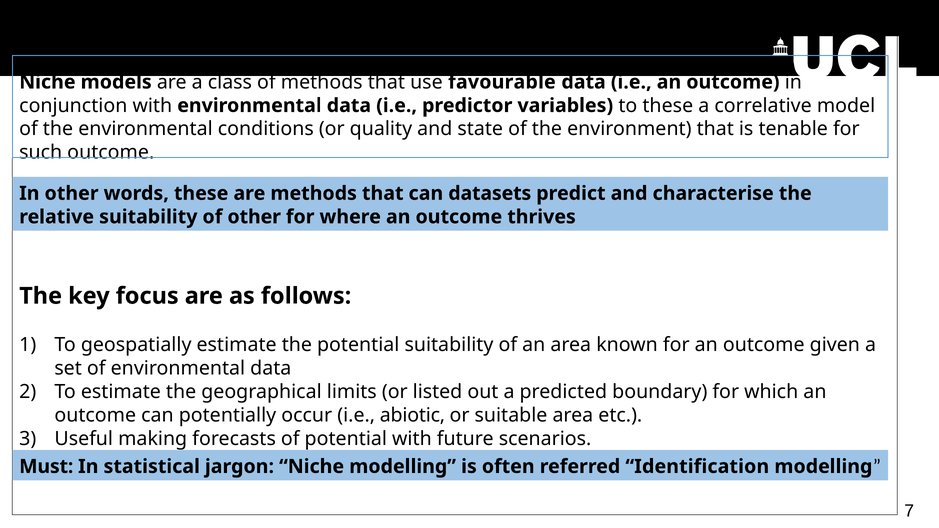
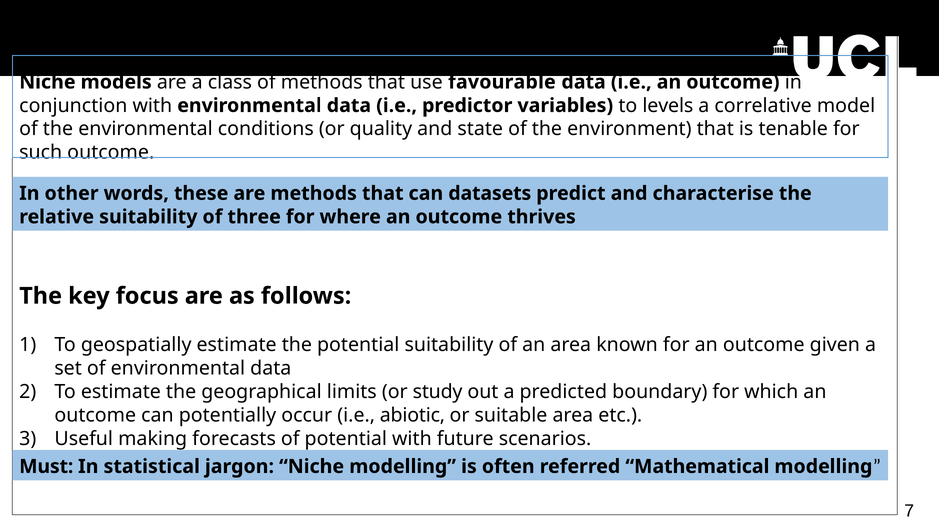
to these: these -> levels
of other: other -> three
listed: listed -> study
Identification: Identification -> Mathematical
